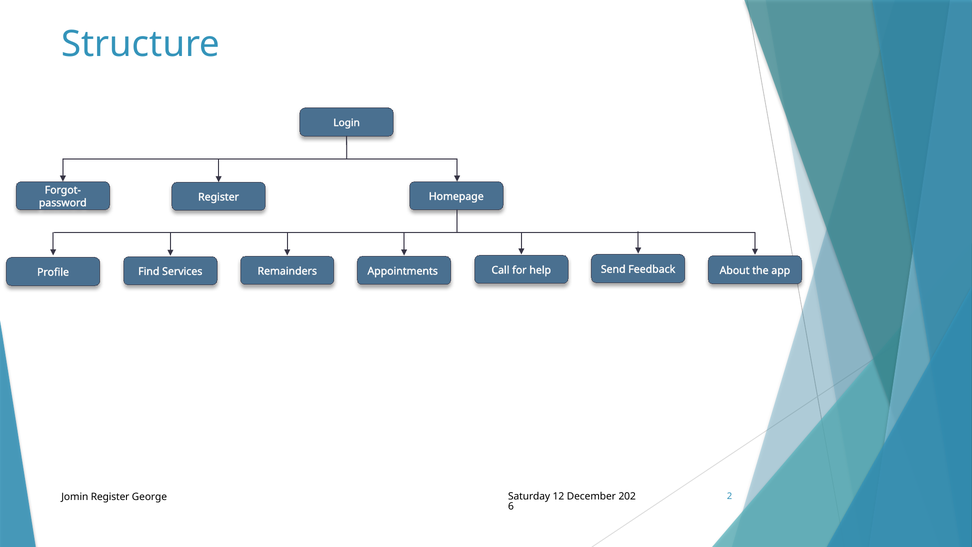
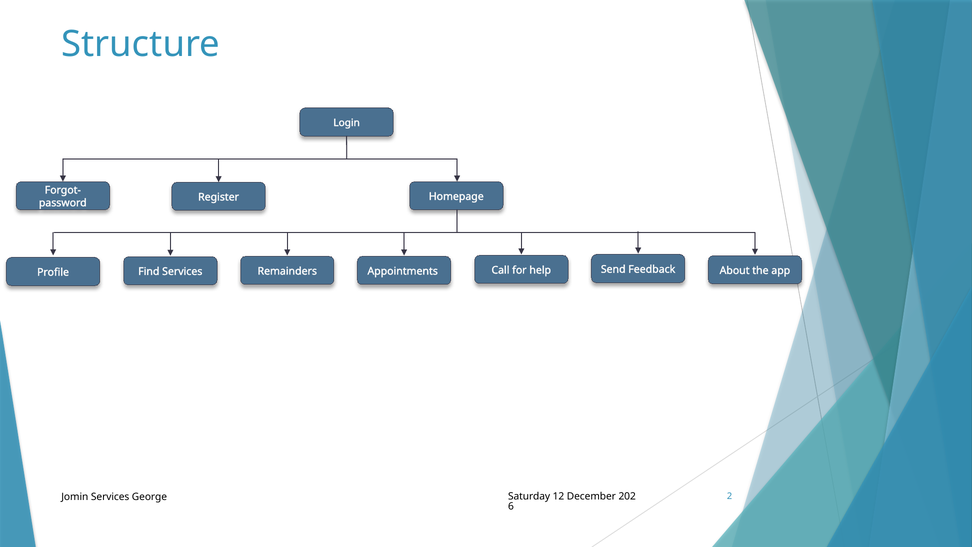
Jomin Register: Register -> Services
